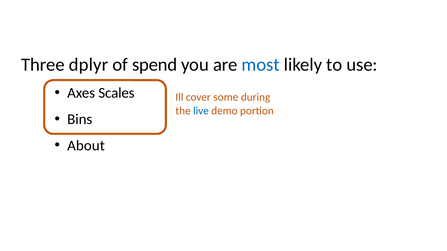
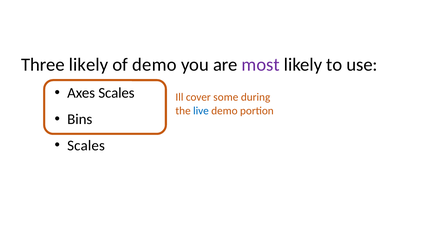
Three dplyr: dplyr -> likely
of spend: spend -> demo
most colour: blue -> purple
About at (86, 146): About -> Scales
